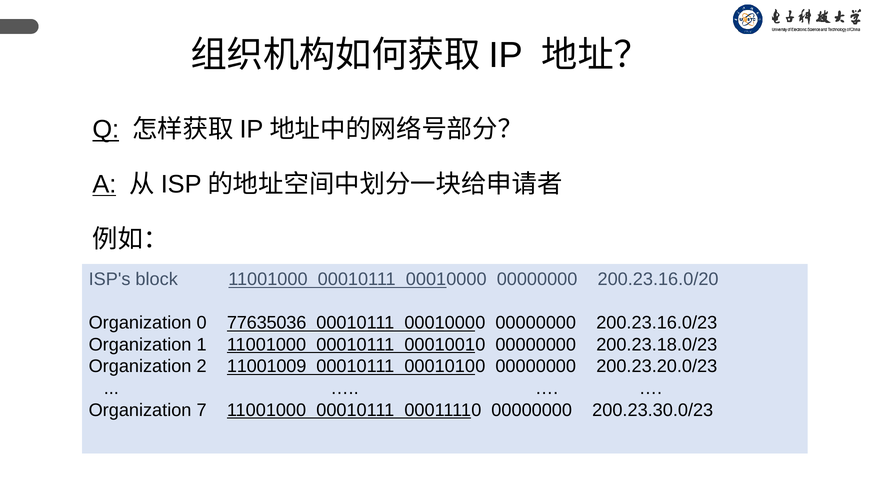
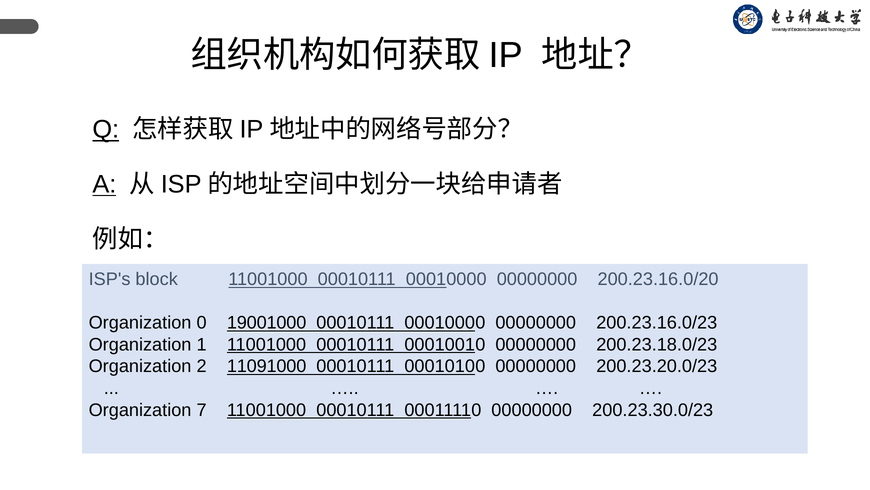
77635036: 77635036 -> 19001000
11001009: 11001009 -> 11091000
